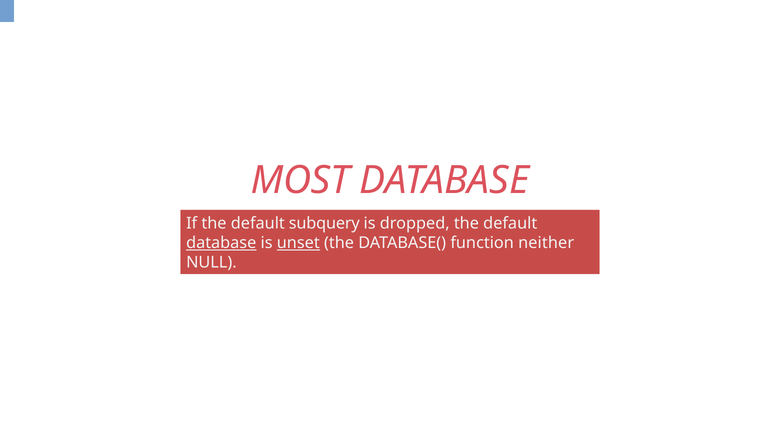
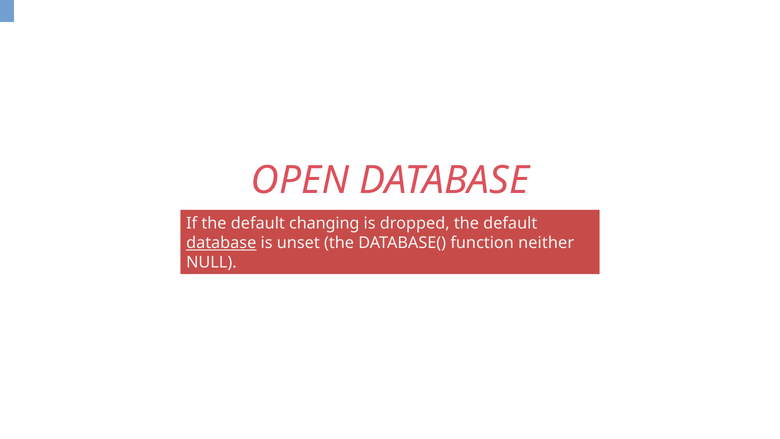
MOST: MOST -> OPEN
subquery: subquery -> changing
unset underline: present -> none
